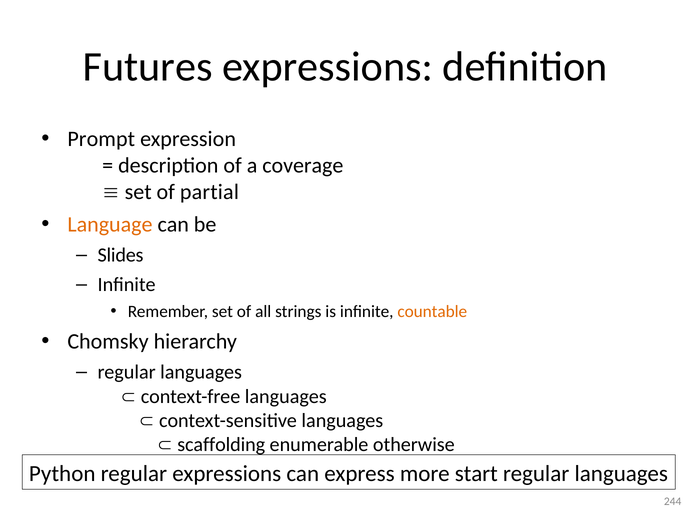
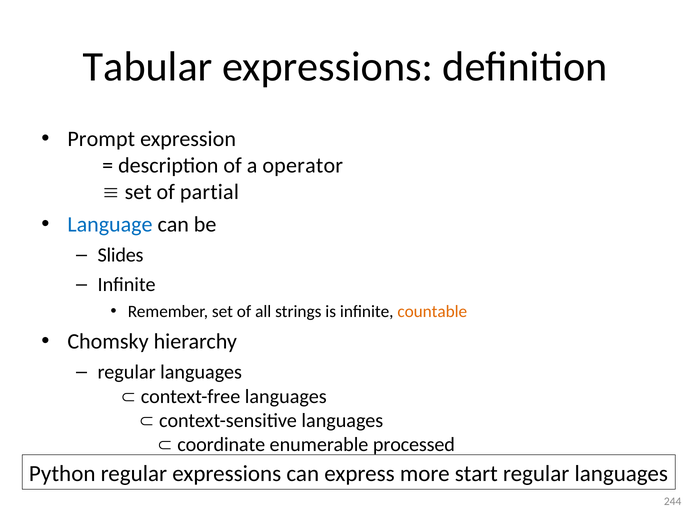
Futures: Futures -> Tabular
coverage: coverage -> operator
Language colour: orange -> blue
scaffolding: scaffolding -> coordinate
otherwise: otherwise -> processed
